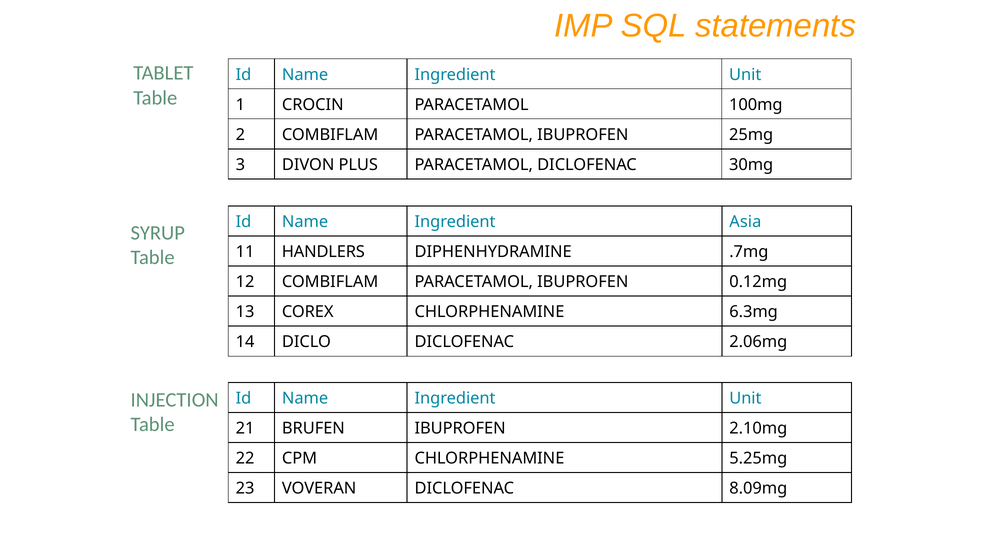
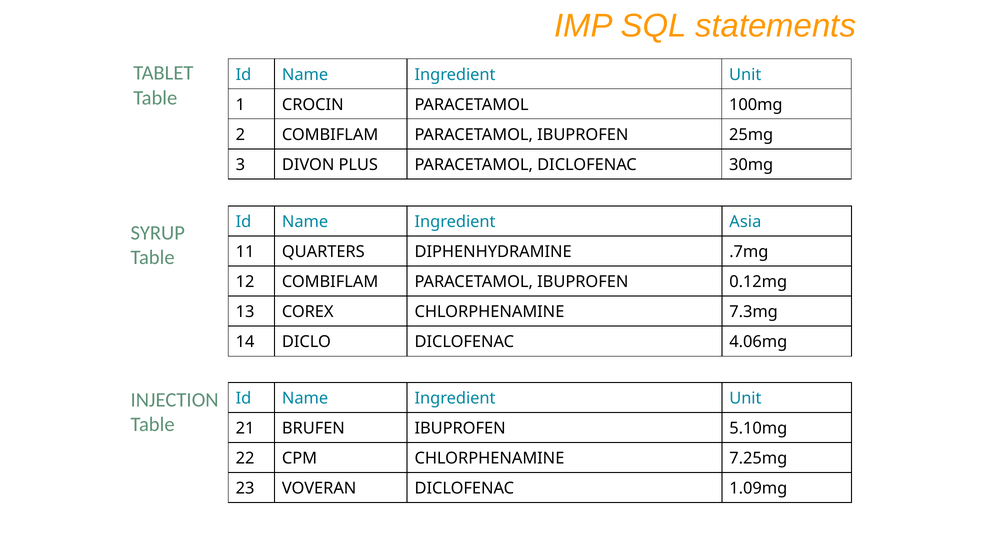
HANDLERS: HANDLERS -> QUARTERS
6.3mg: 6.3mg -> 7.3mg
2.06mg: 2.06mg -> 4.06mg
2.10mg: 2.10mg -> 5.10mg
5.25mg: 5.25mg -> 7.25mg
8.09mg: 8.09mg -> 1.09mg
